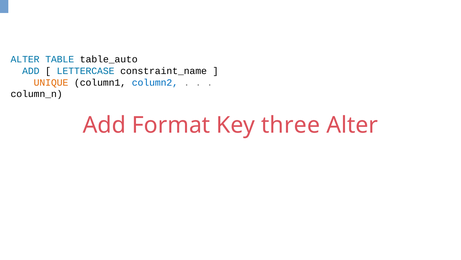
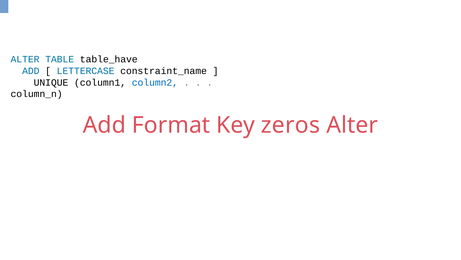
table_auto: table_auto -> table_have
UNIQUE colour: orange -> black
three: three -> zeros
